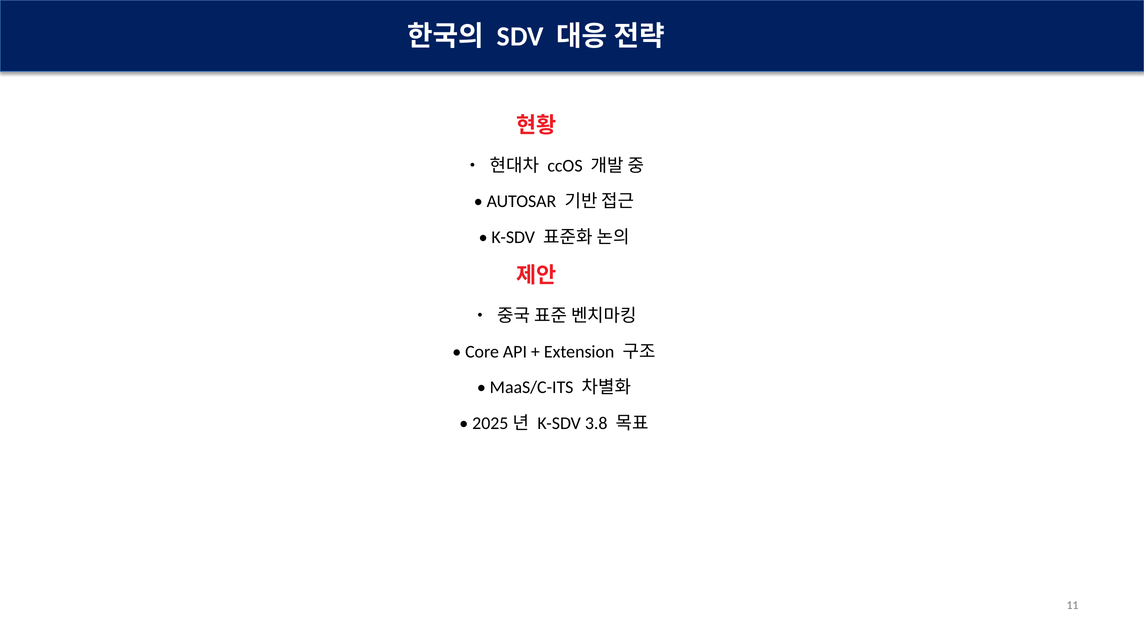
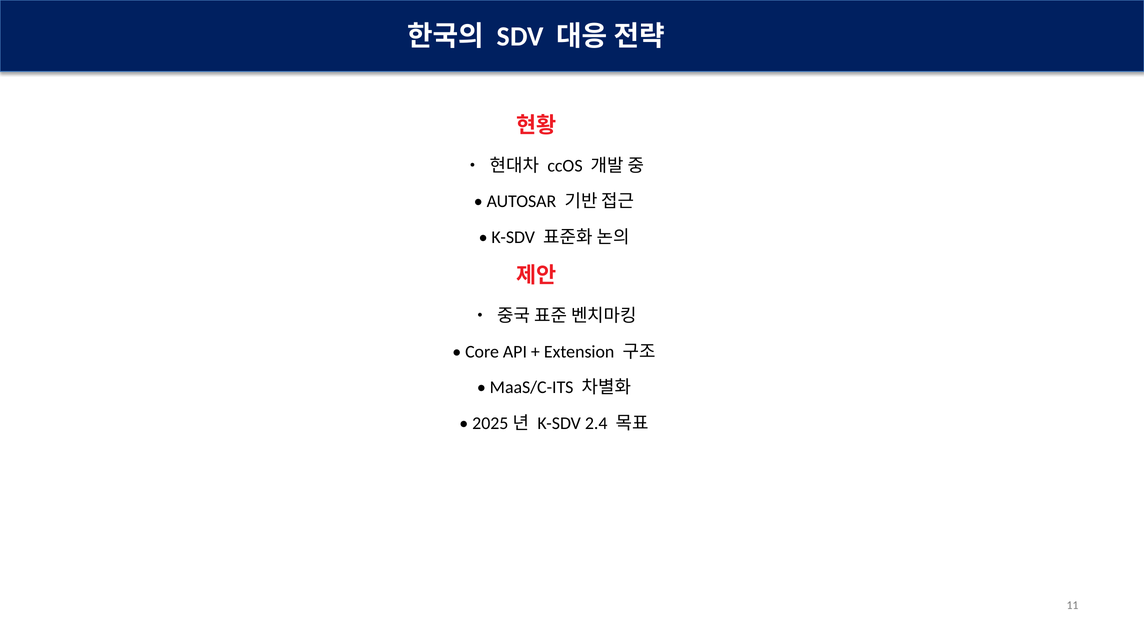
3.8: 3.8 -> 2.4
